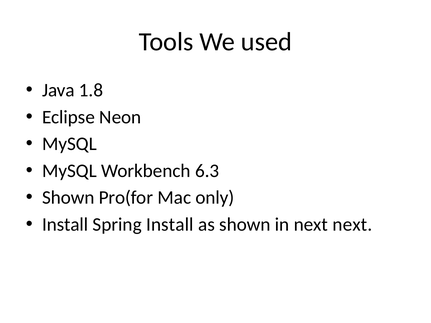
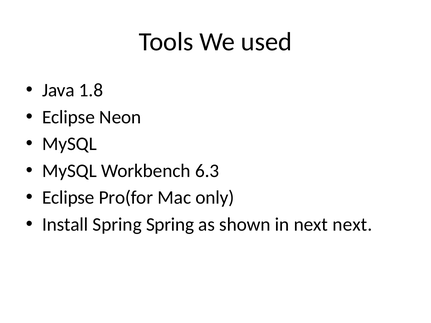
Shown at (68, 198): Shown -> Eclipse
Spring Install: Install -> Spring
